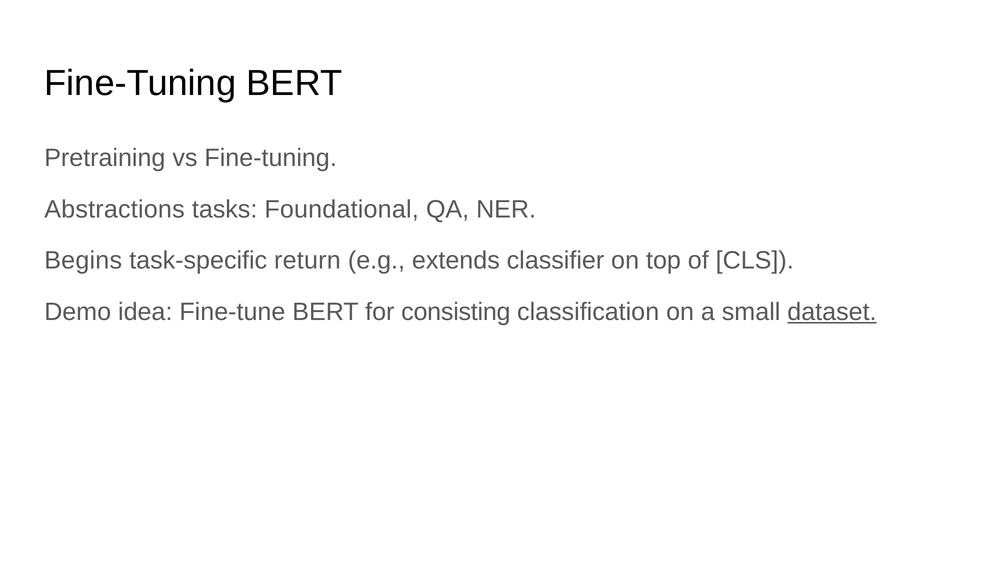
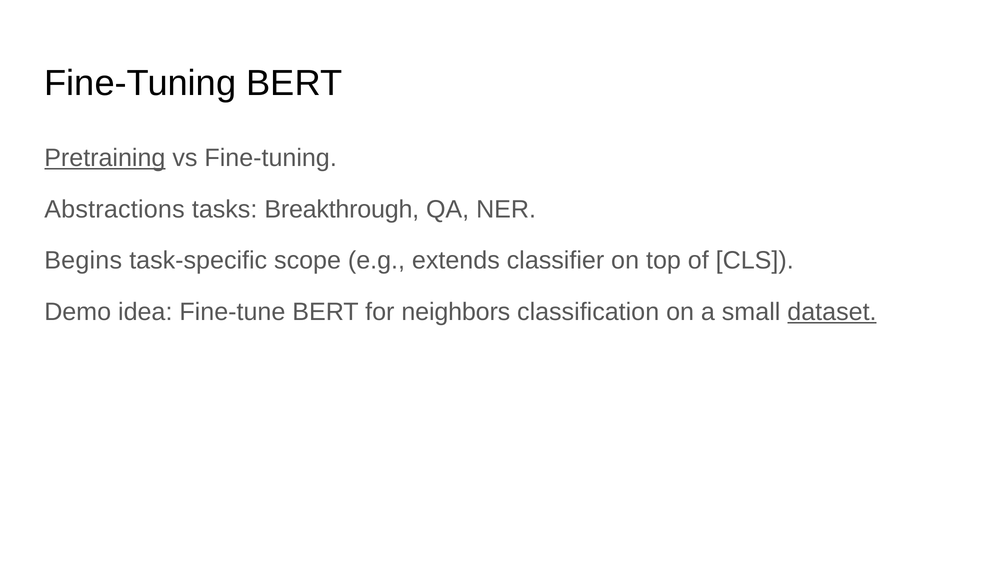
Pretraining underline: none -> present
Foundational: Foundational -> Breakthrough
return: return -> scope
consisting: consisting -> neighbors
